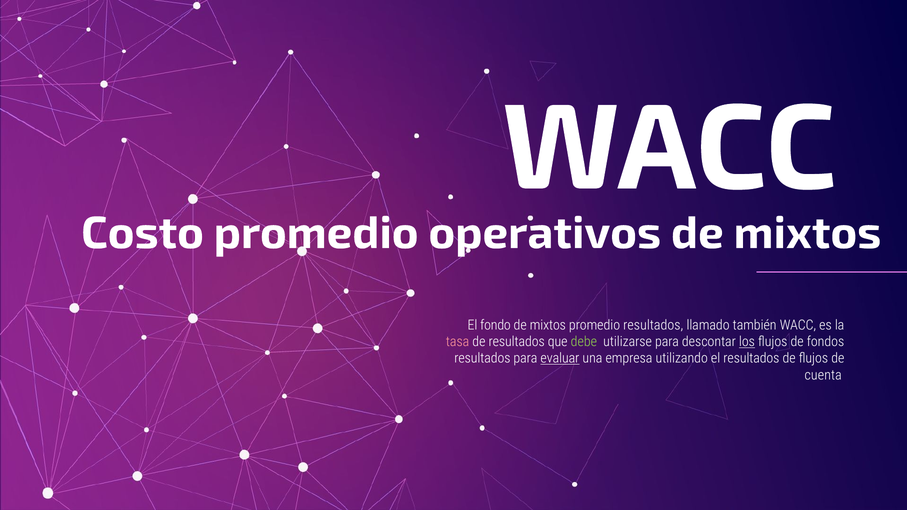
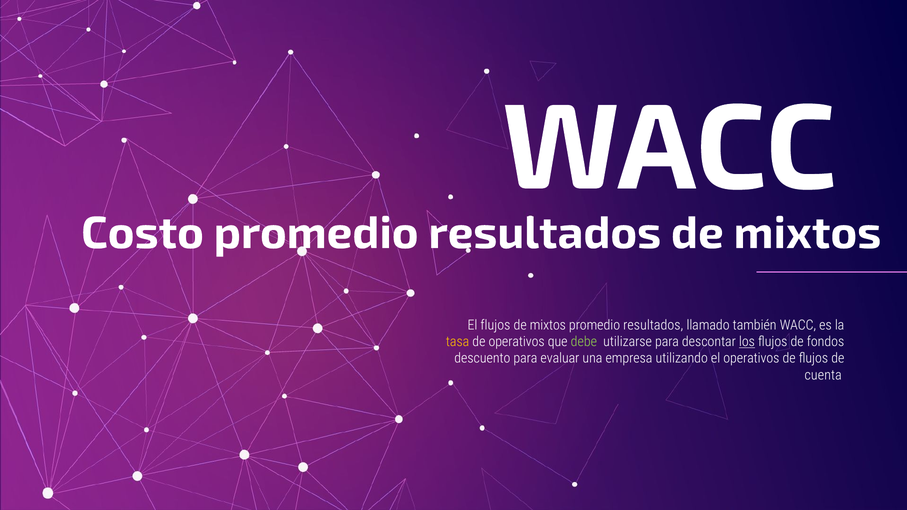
Costo promedio operativos: operativos -> resultados
El fondo: fondo -> flujos
tasa colour: pink -> yellow
de resultados: resultados -> operativos
resultados at (482, 359): resultados -> descuento
evaluar underline: present -> none
el resultados: resultados -> operativos
